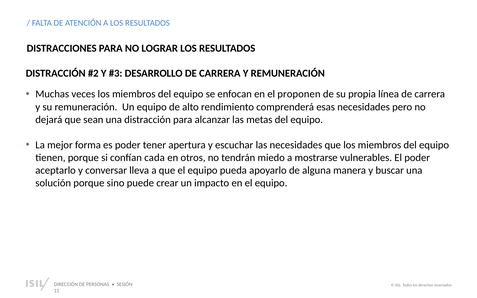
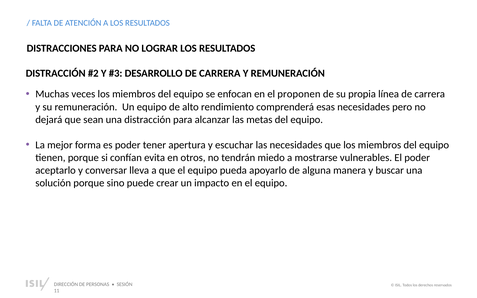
cada: cada -> evita
